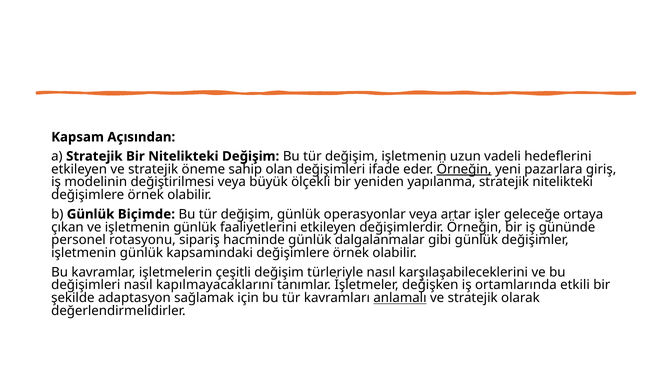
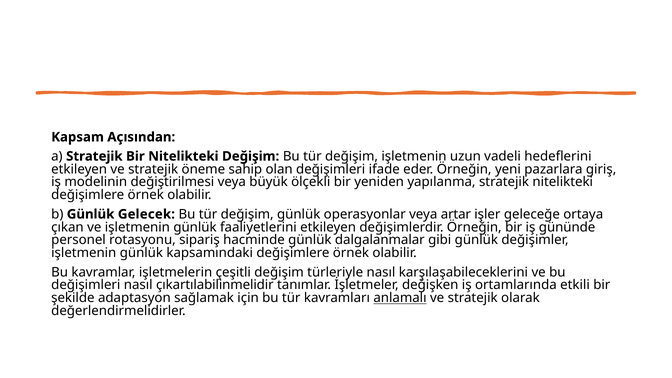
Örneğin at (464, 169) underline: present -> none
Biçimde: Biçimde -> Gelecek
kapılmayacaklarını: kapılmayacaklarını -> çıkartılabilinmelidir
